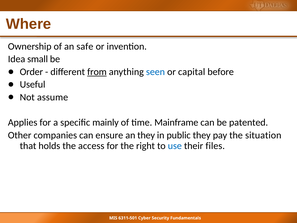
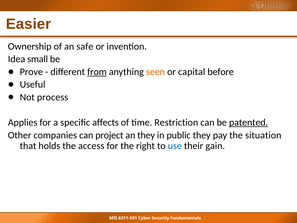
Where: Where -> Easier
Order: Order -> Prove
seen colour: blue -> orange
assume: assume -> process
mainly: mainly -> affects
Mainframe: Mainframe -> Restriction
patented underline: none -> present
ensure: ensure -> project
files: files -> gain
